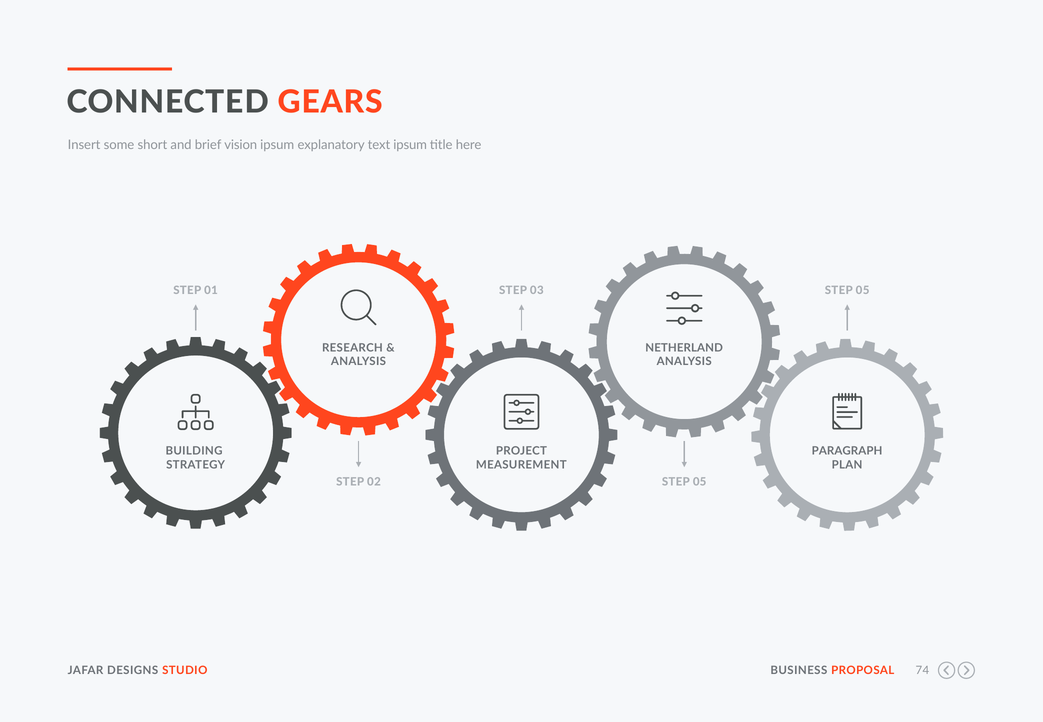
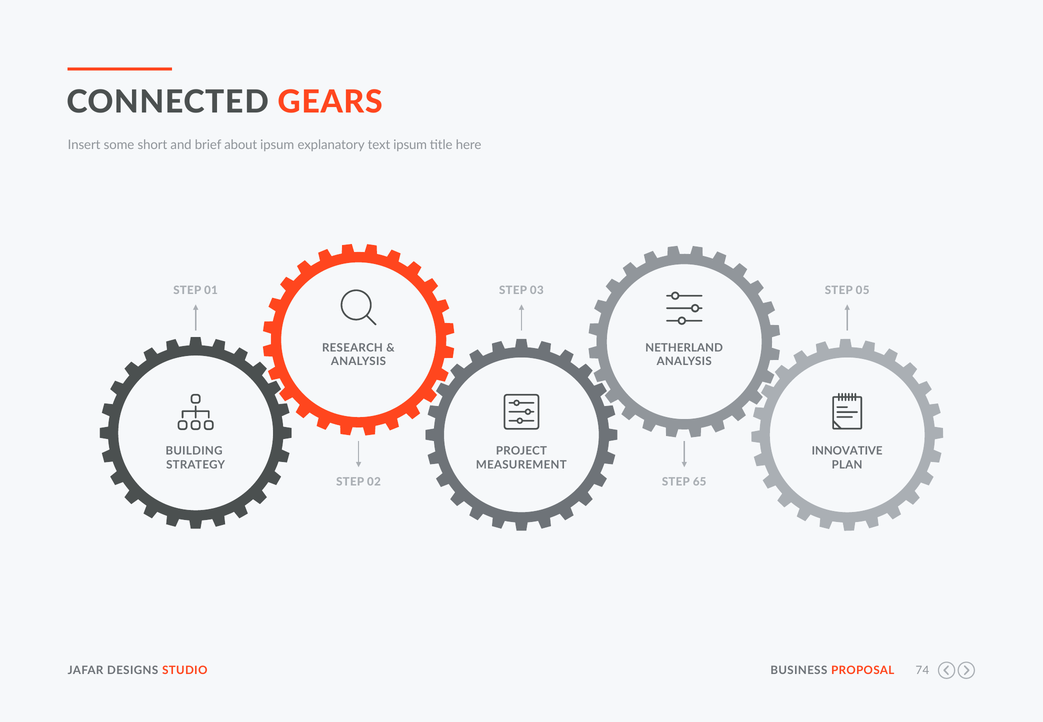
vision: vision -> about
PARAGRAPH: PARAGRAPH -> INNOVATIVE
02 STEP 05: 05 -> 65
